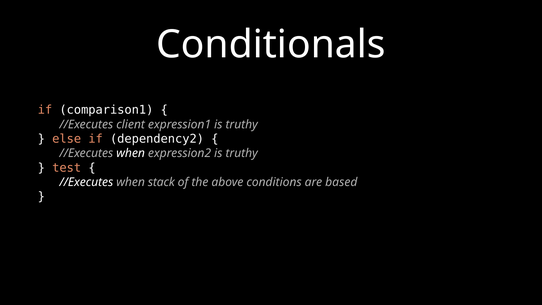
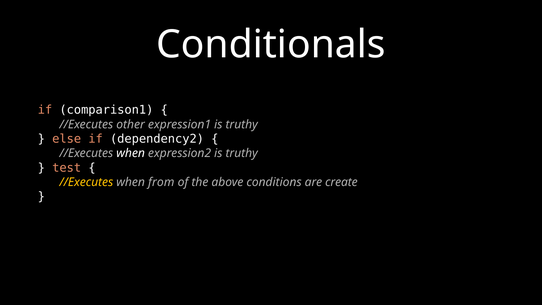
client: client -> other
//Executes at (86, 182) colour: white -> yellow
stack: stack -> from
based: based -> create
